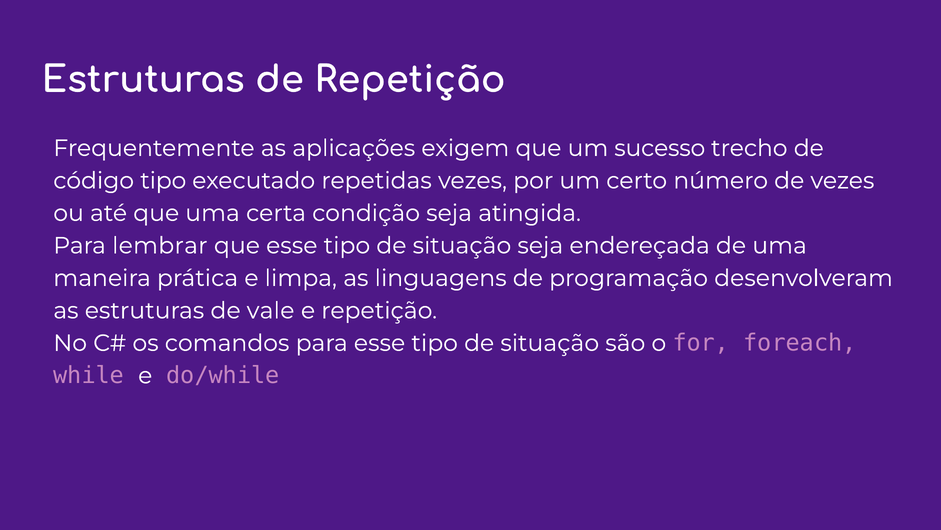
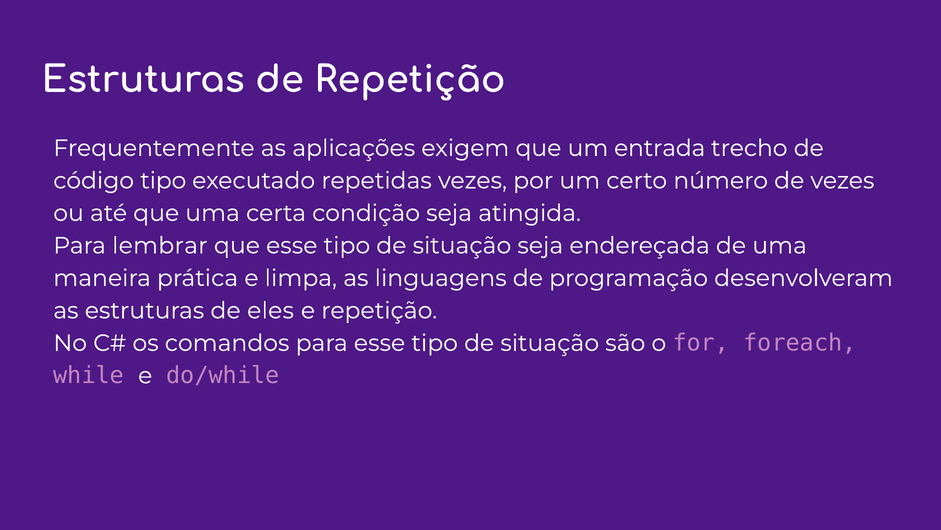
sucesso: sucesso -> entrada
vale: vale -> eles
